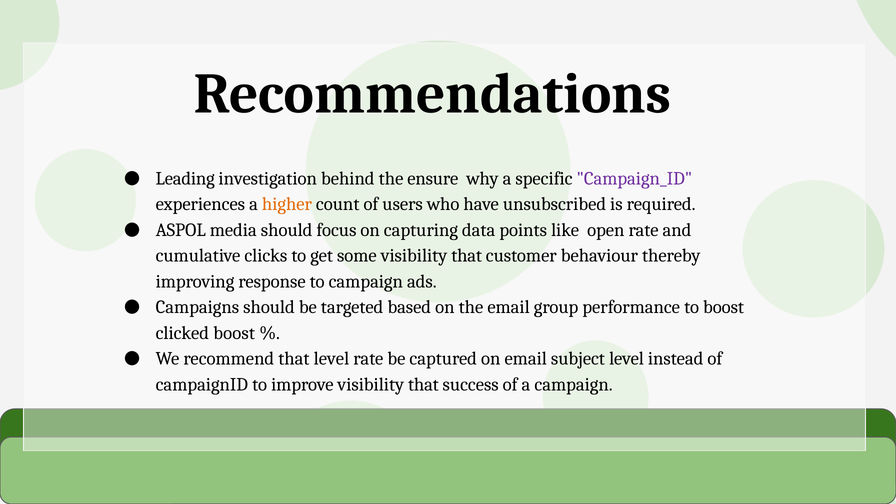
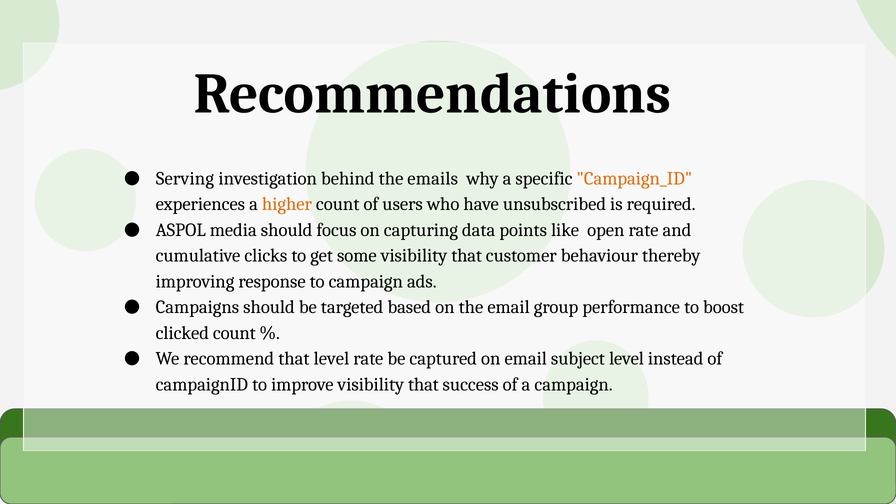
Leading: Leading -> Serving
ensure: ensure -> emails
Campaign_ID colour: purple -> orange
clicked boost: boost -> count
